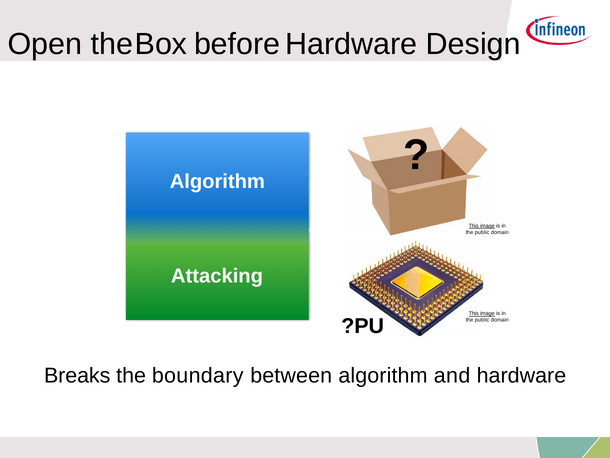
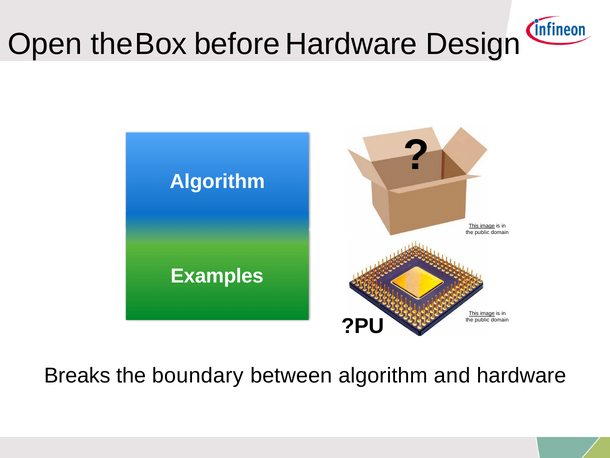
Attacking: Attacking -> Examples
